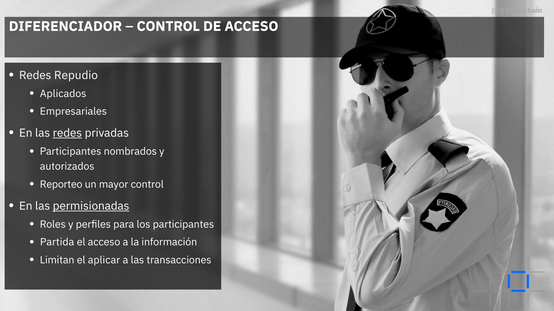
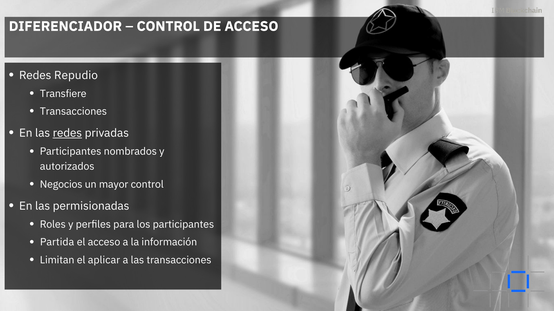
Aplicados: Aplicados -> Transfiere
Empresariales at (73, 112): Empresariales -> Transacciones
Reporteo: Reporteo -> Negocios
permisionadas underline: present -> none
